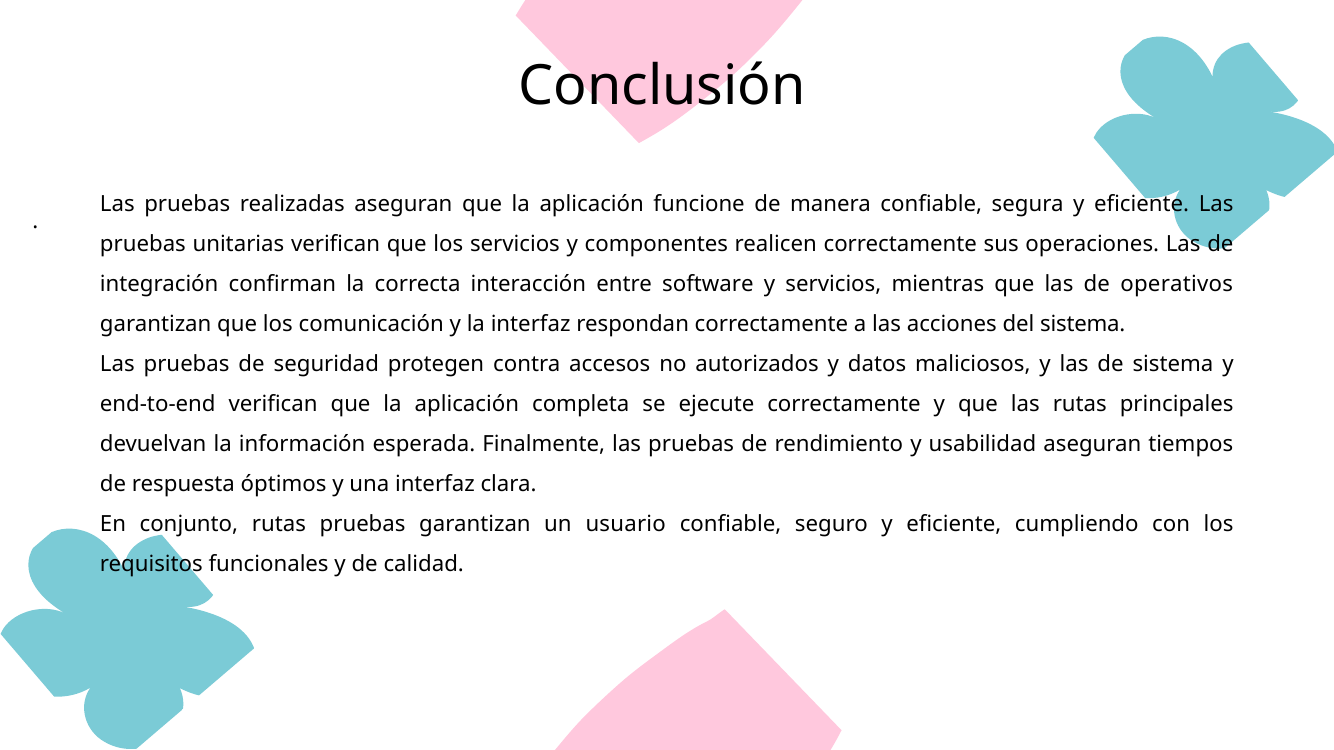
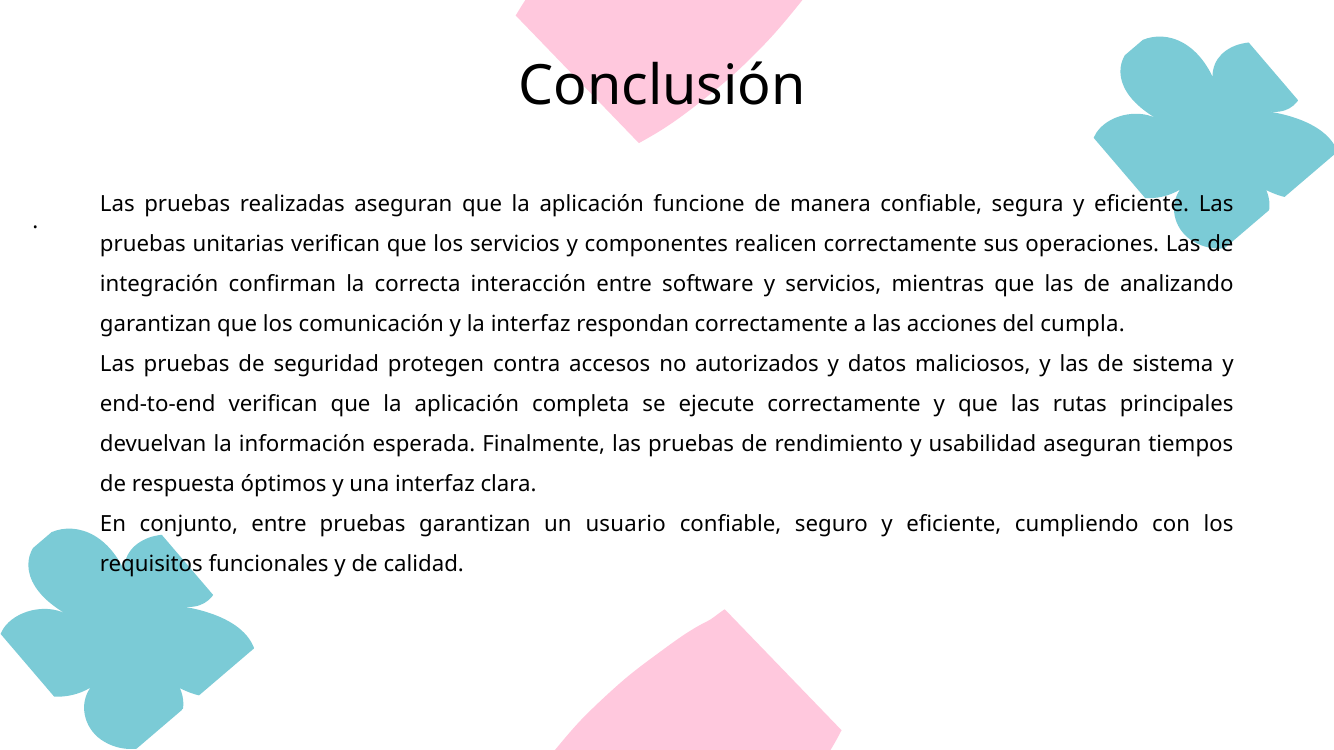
operativos: operativos -> analizando
del sistema: sistema -> cumpla
conjunto rutas: rutas -> entre
